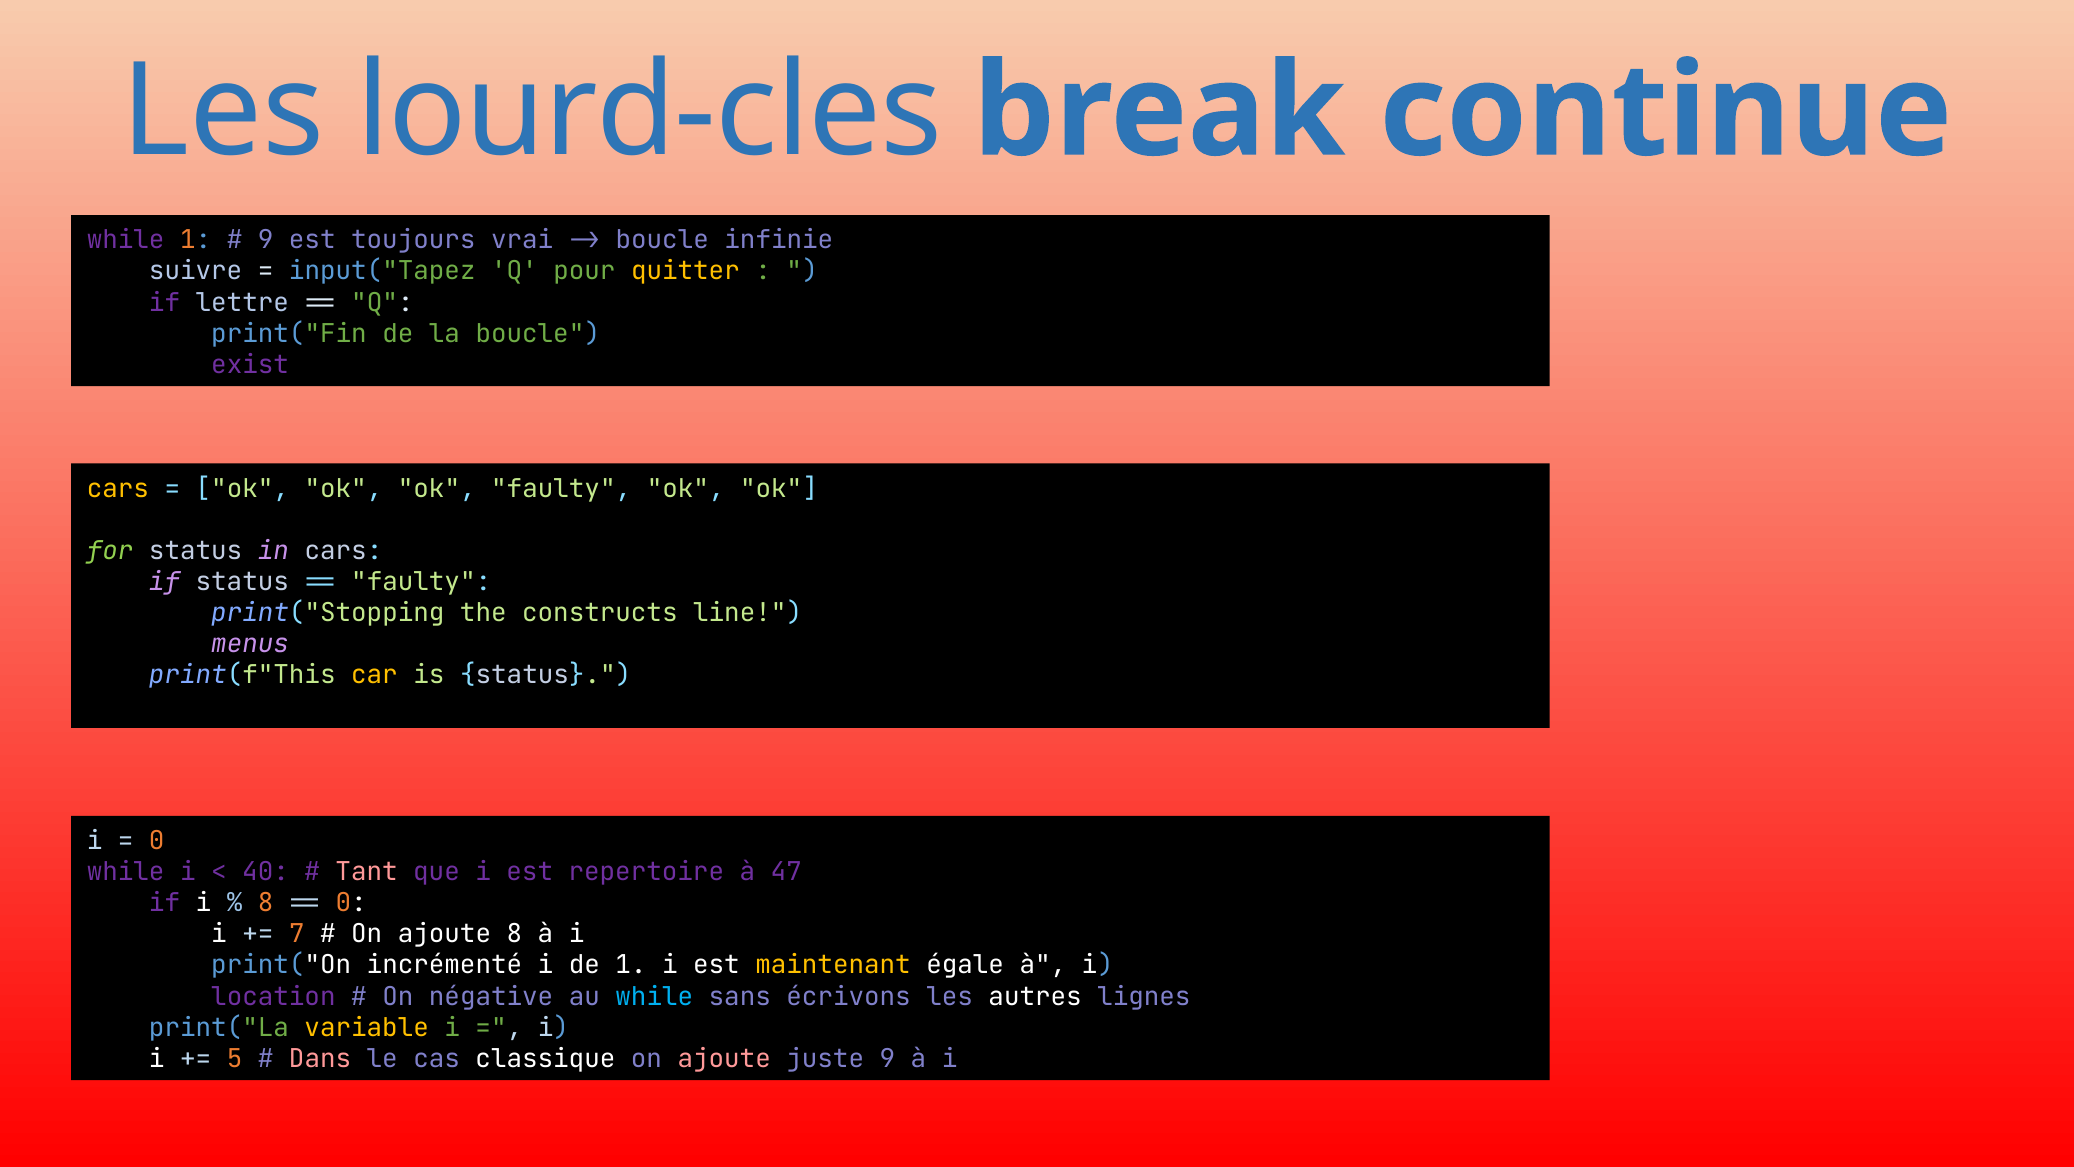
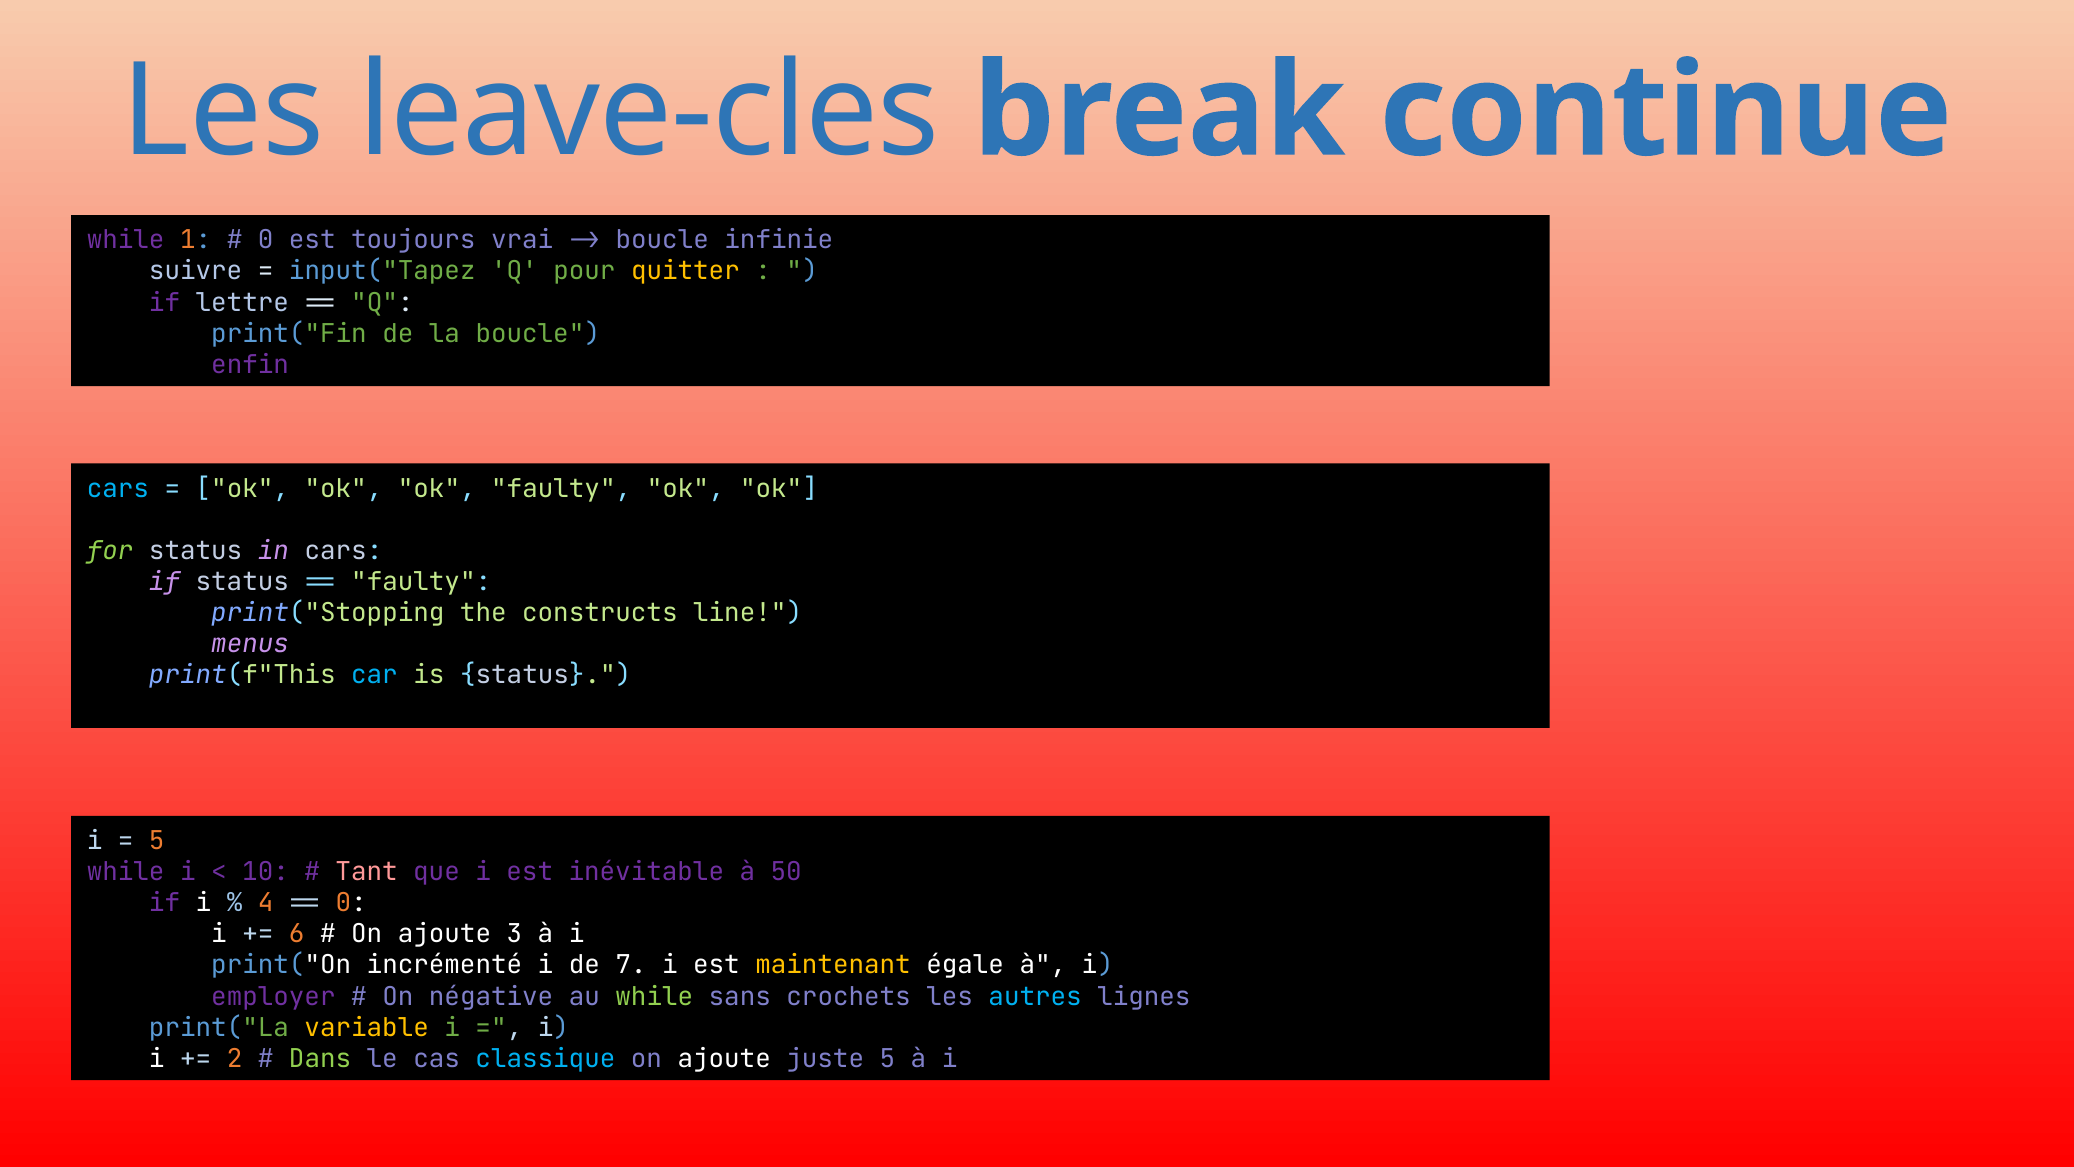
lourd-cles: lourd-cles -> leave-cles
9 at (266, 240): 9 -> 0
exist: exist -> enfin
cars at (118, 488) colour: yellow -> light blue
car colour: yellow -> light blue
0 at (157, 841): 0 -> 5
40: 40 -> 10
repertoire: repertoire -> inévitable
47: 47 -> 50
8 at (266, 903): 8 -> 4
7: 7 -> 6
ajoute 8: 8 -> 3
de 1: 1 -> 7
location: location -> employer
while at (654, 996) colour: light blue -> light green
écrivons: écrivons -> crochets
autres colour: white -> light blue
5: 5 -> 2
Dans colour: pink -> light green
classique colour: white -> light blue
ajoute at (724, 1058) colour: pink -> white
juste 9: 9 -> 5
